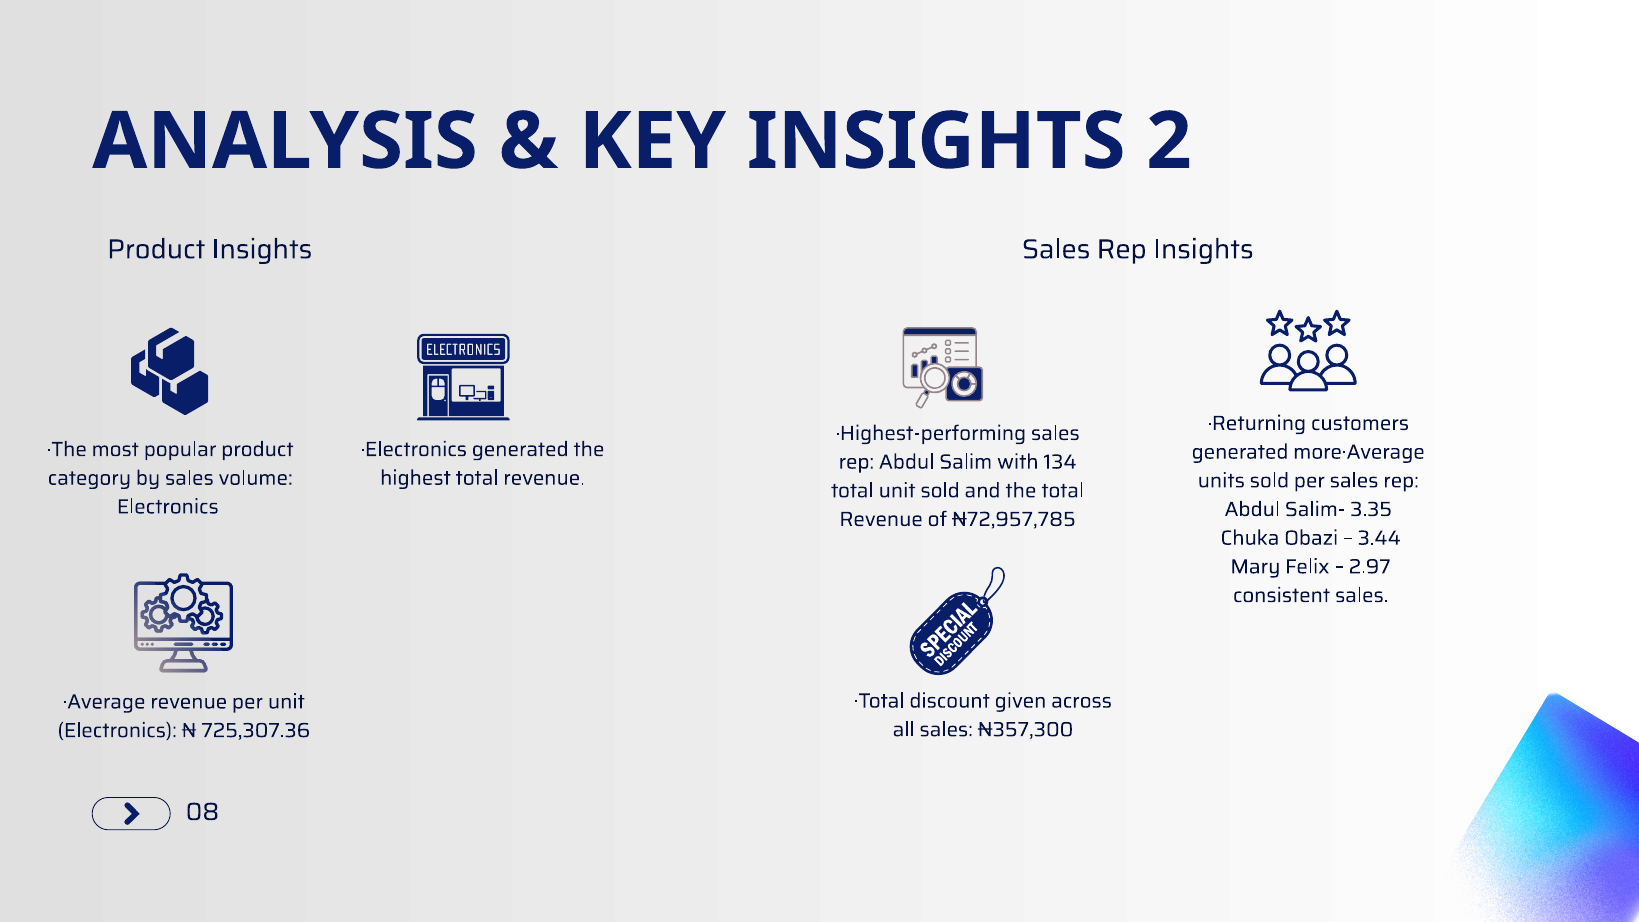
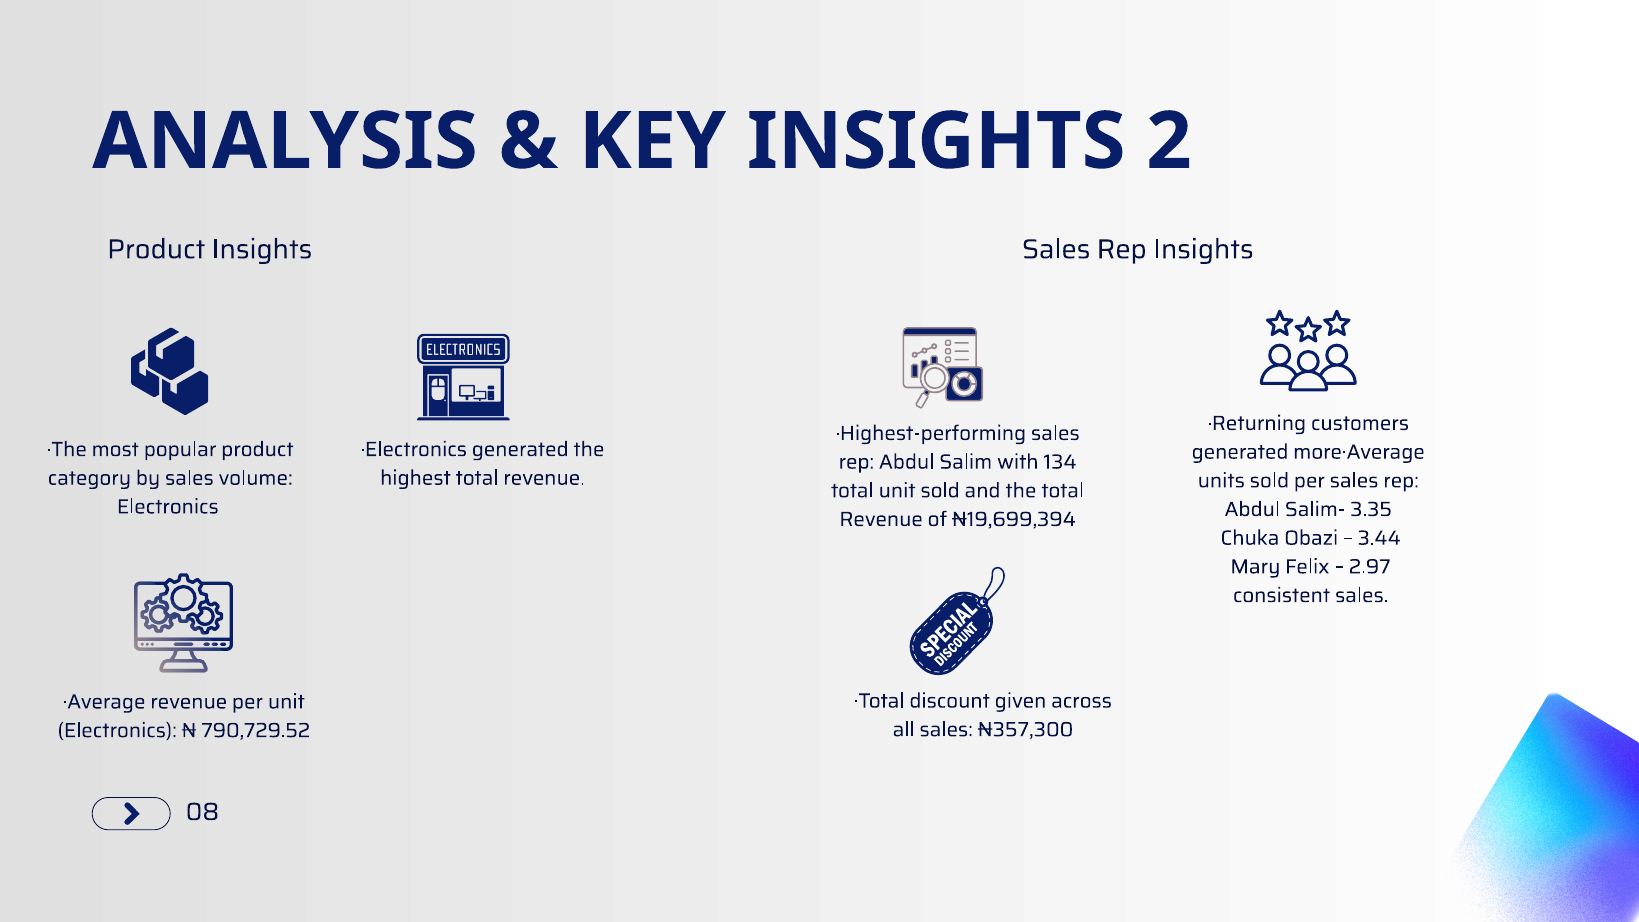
₦72,957,785: ₦72,957,785 -> ₦19,699,394
725,307.36: 725,307.36 -> 790,729.52
